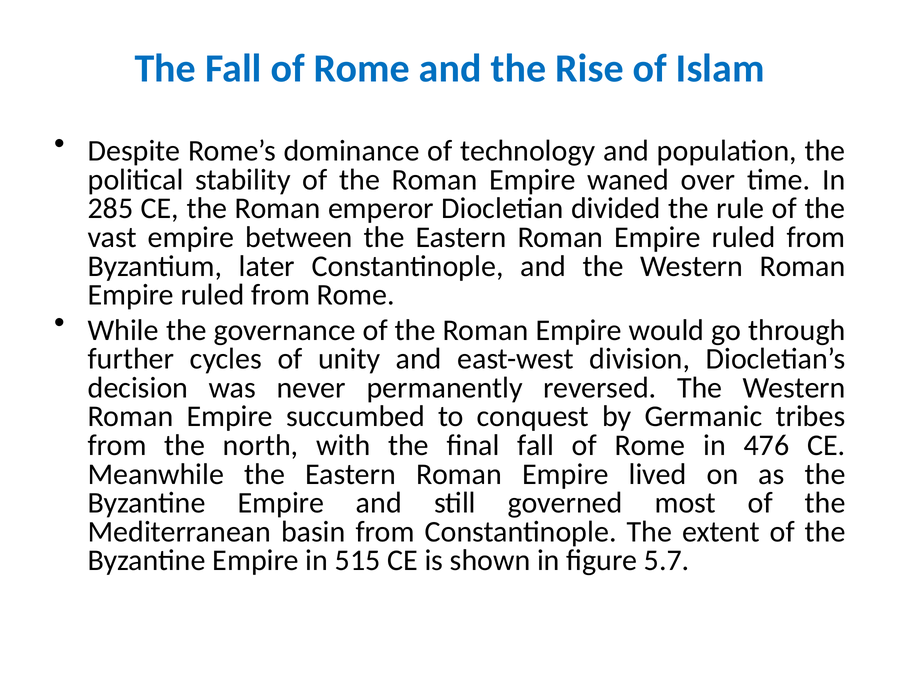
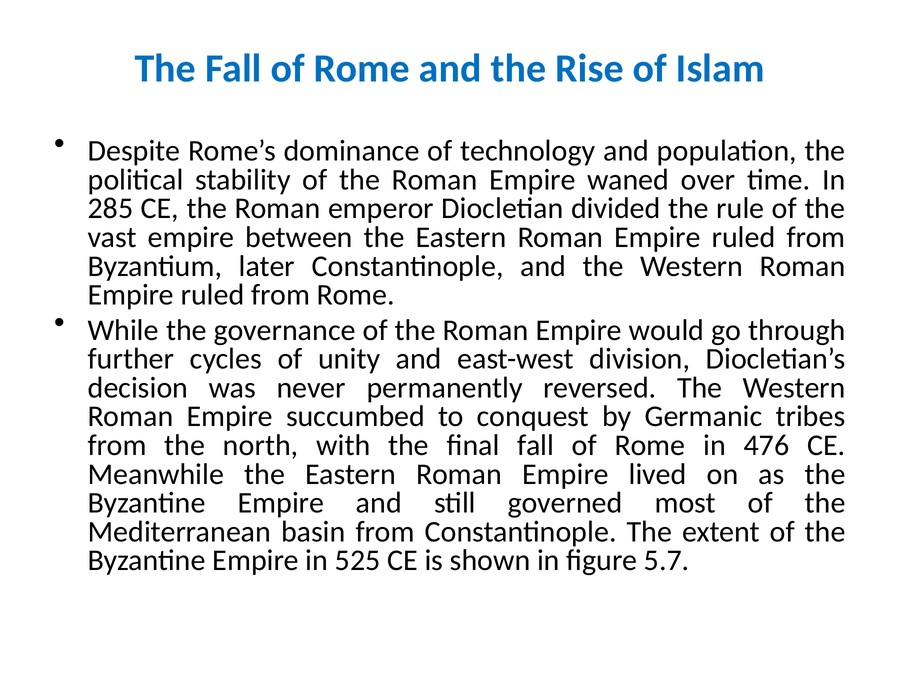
515: 515 -> 525
